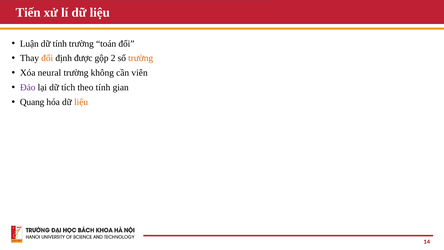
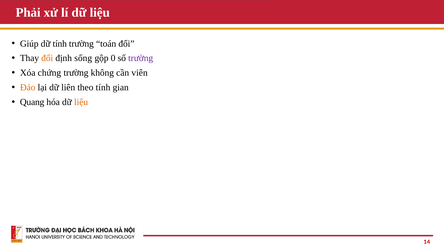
Tiến: Tiến -> Phải
Luận: Luận -> Giúp
được: được -> sống
2: 2 -> 0
trường at (141, 58) colour: orange -> purple
neural: neural -> chứng
Đảo colour: purple -> orange
tích: tích -> liên
